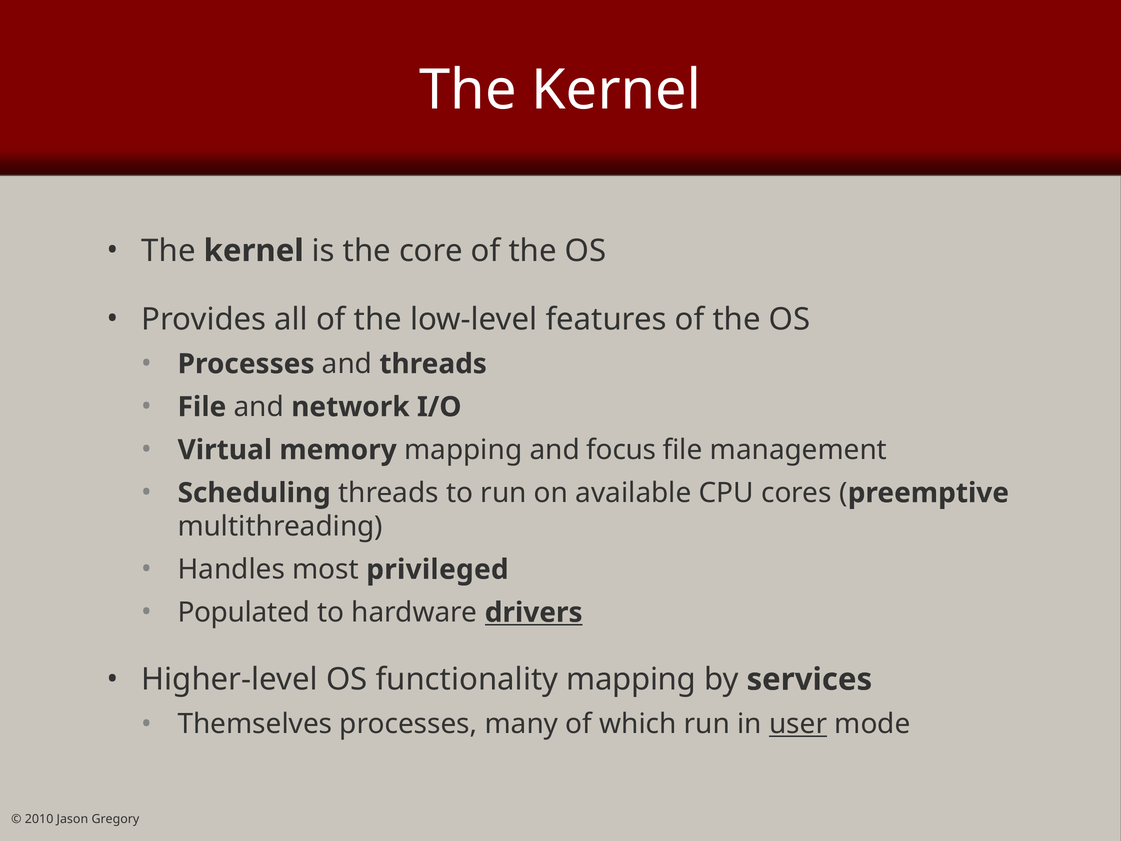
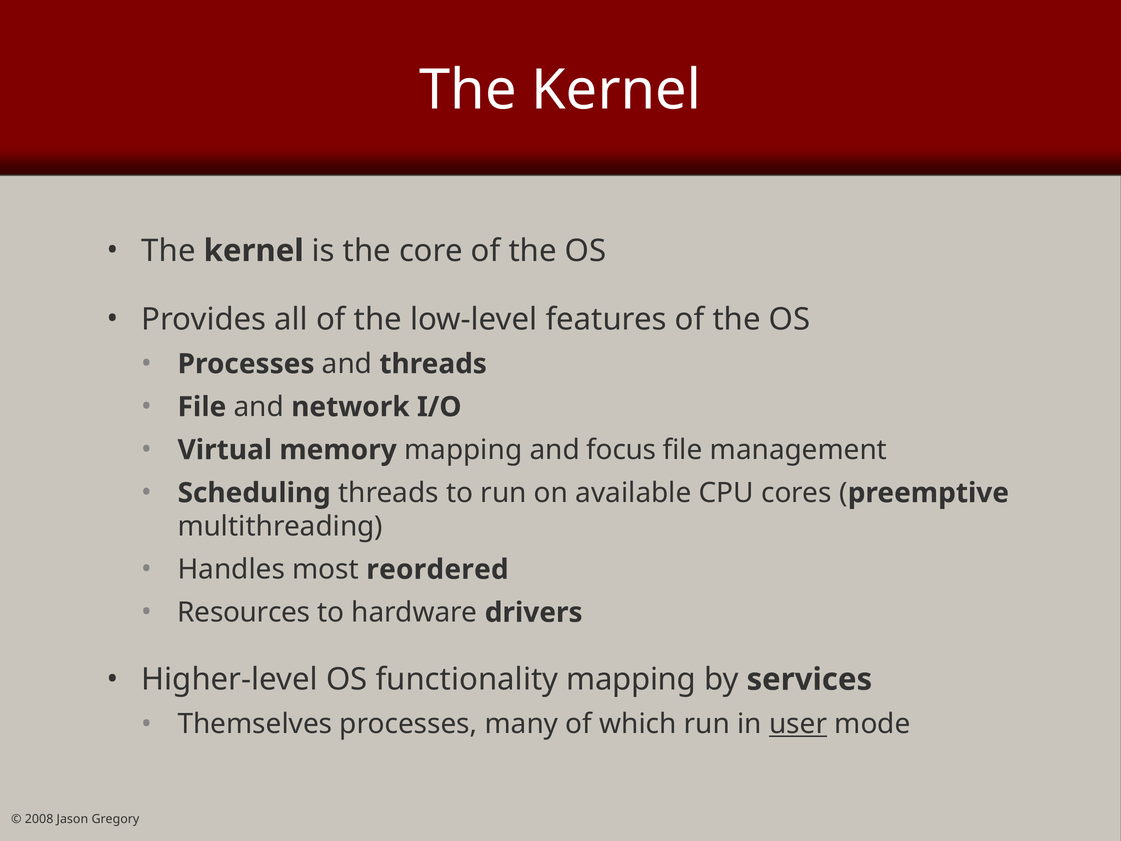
privileged: privileged -> reordered
Populated: Populated -> Resources
drivers underline: present -> none
2010: 2010 -> 2008
